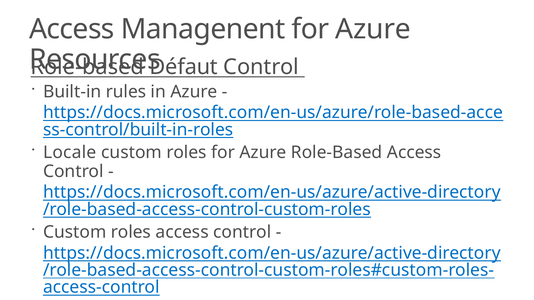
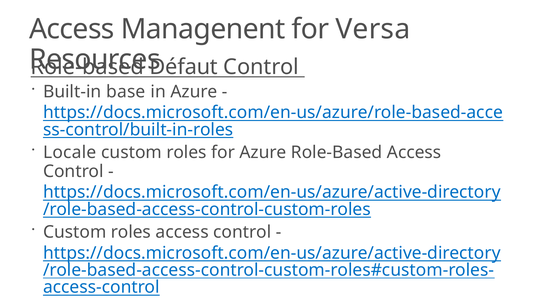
Managenent for Azure: Azure -> Versa
rules: rules -> base
